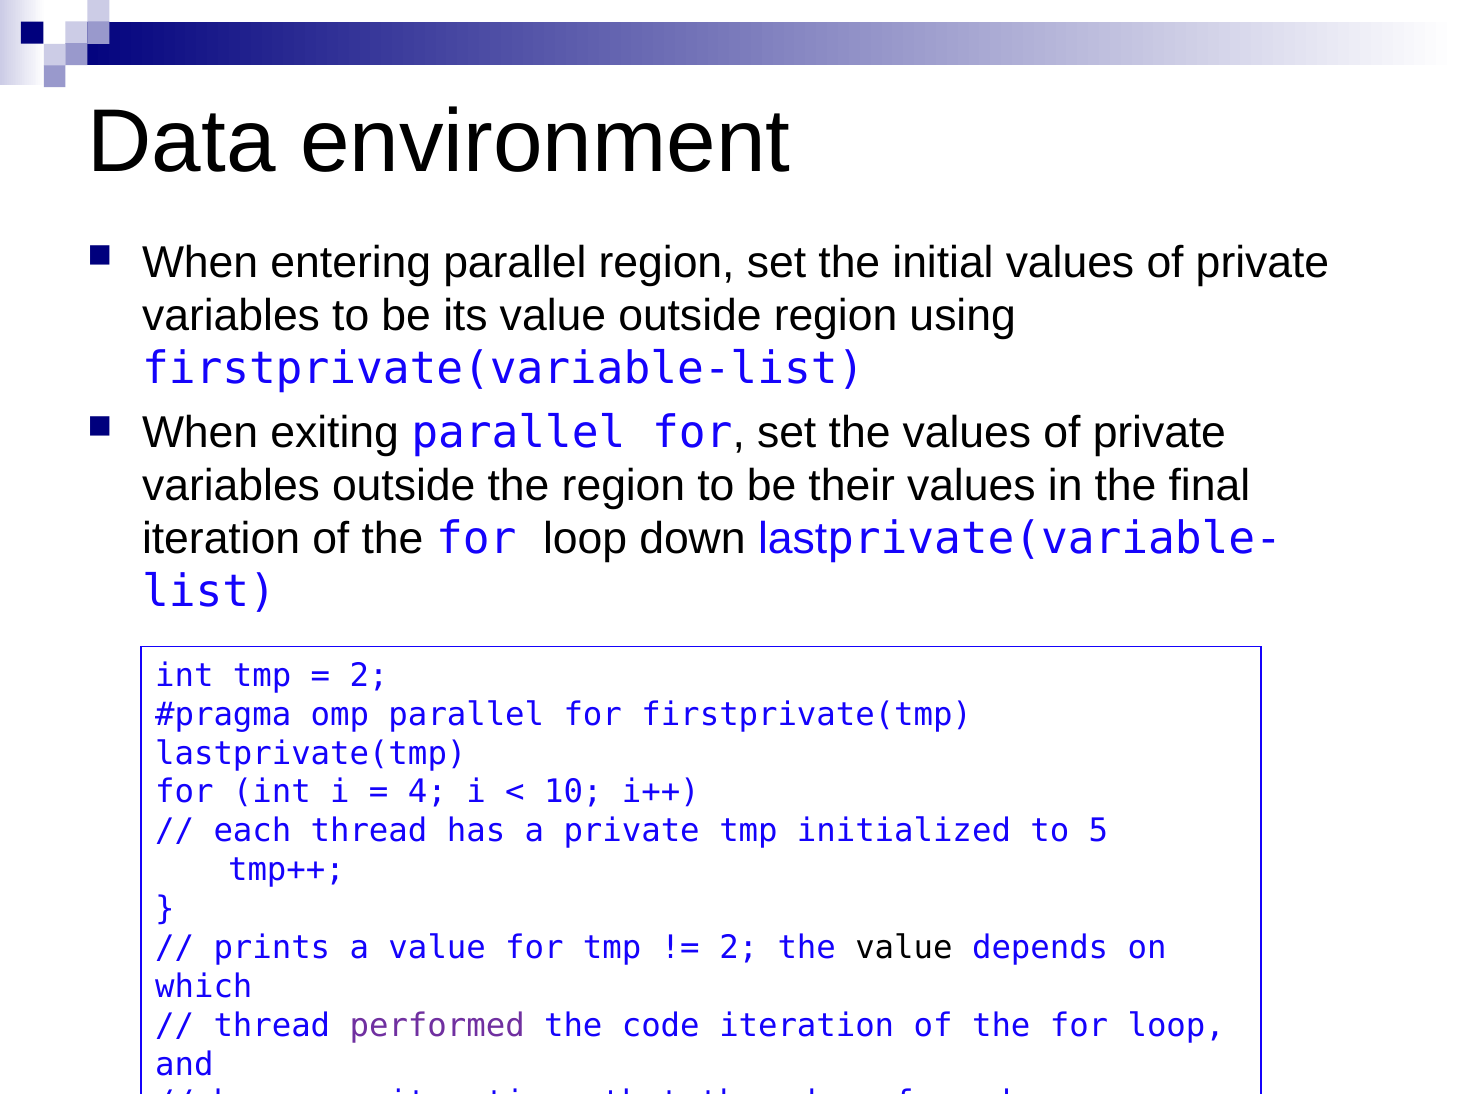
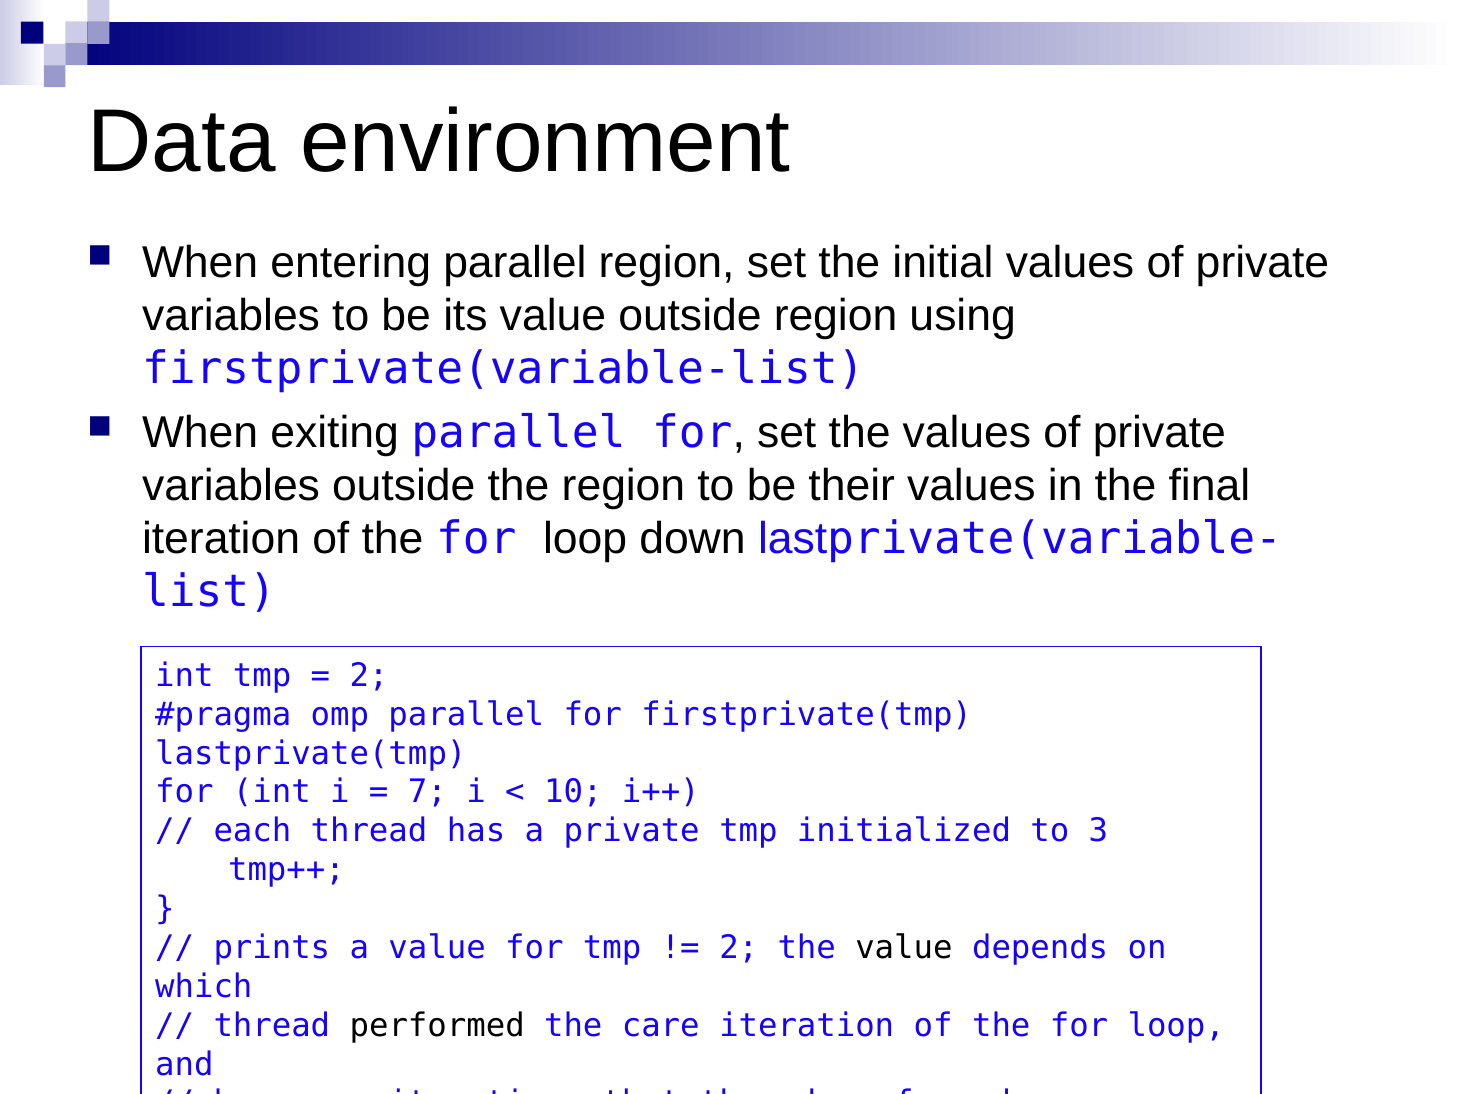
4: 4 -> 7
5: 5 -> 3
performed at (437, 1025) colour: purple -> black
code: code -> care
